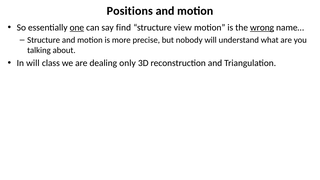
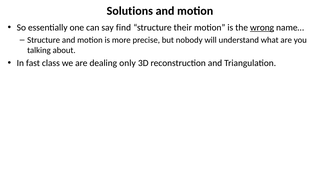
Positions: Positions -> Solutions
one underline: present -> none
view: view -> their
In will: will -> fast
